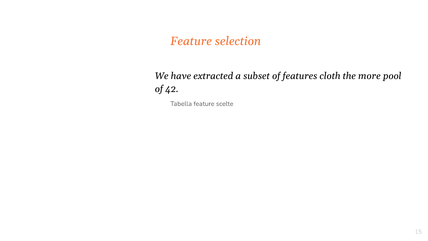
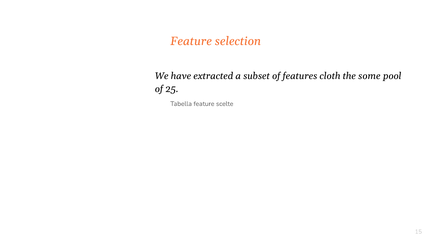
more: more -> some
42: 42 -> 25
